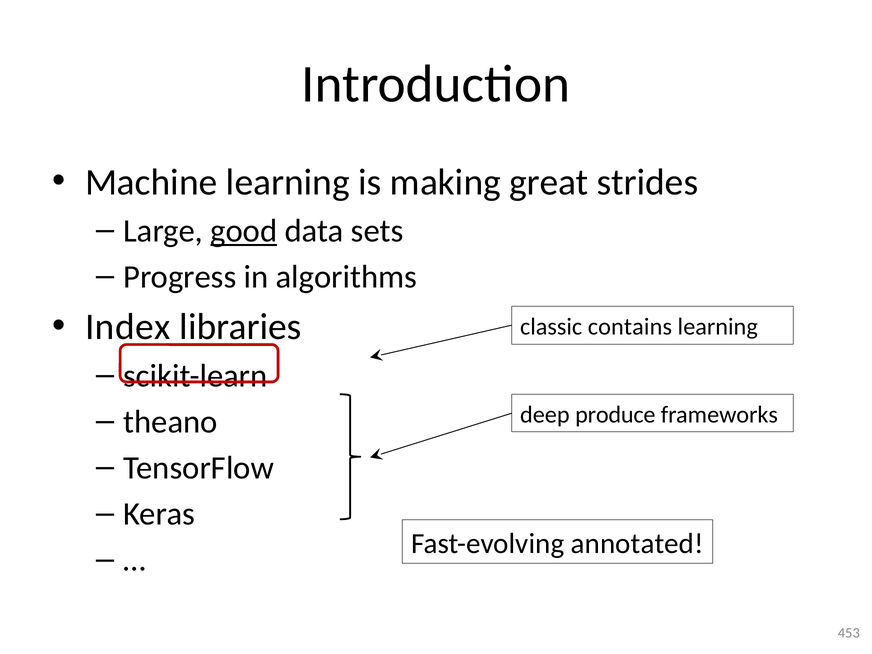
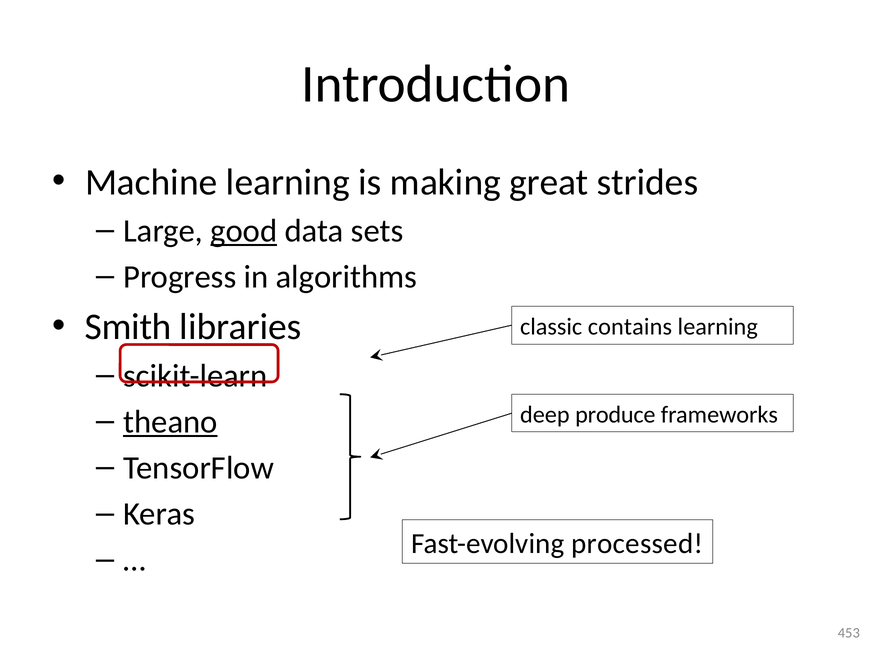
Index: Index -> Smith
theano underline: none -> present
annotated: annotated -> processed
